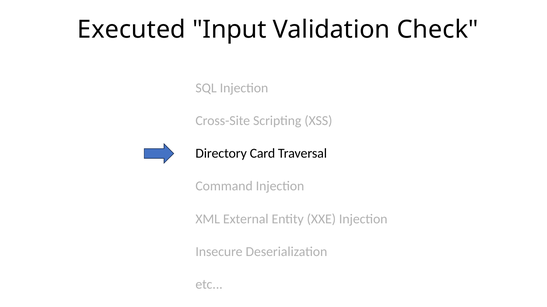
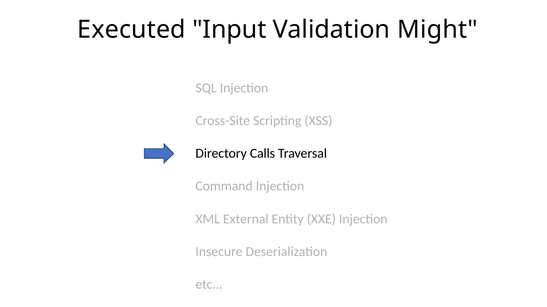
Check: Check -> Might
Card: Card -> Calls
